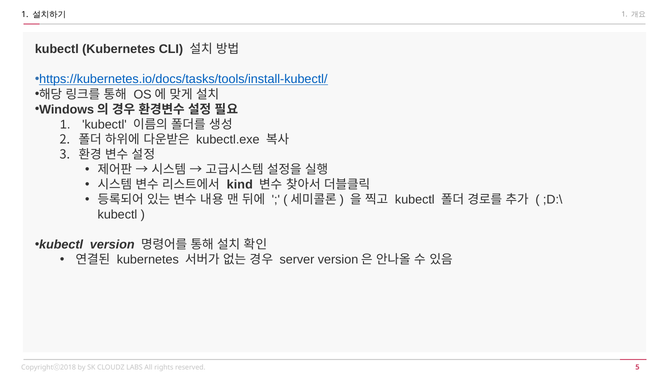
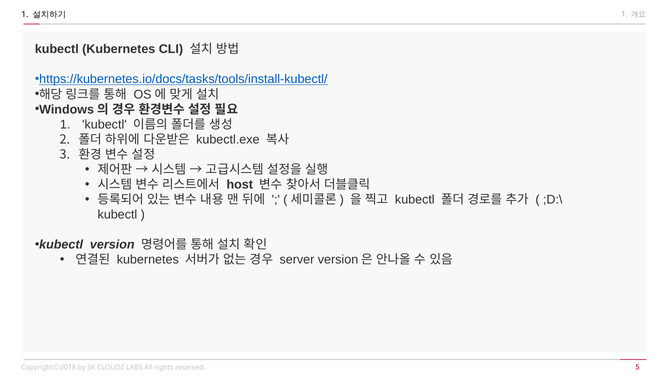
kind: kind -> host
